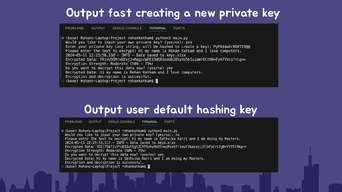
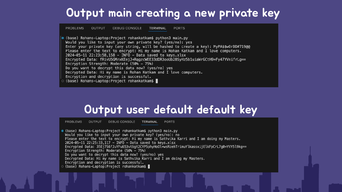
fast: fast -> main
default hashing: hashing -> default
